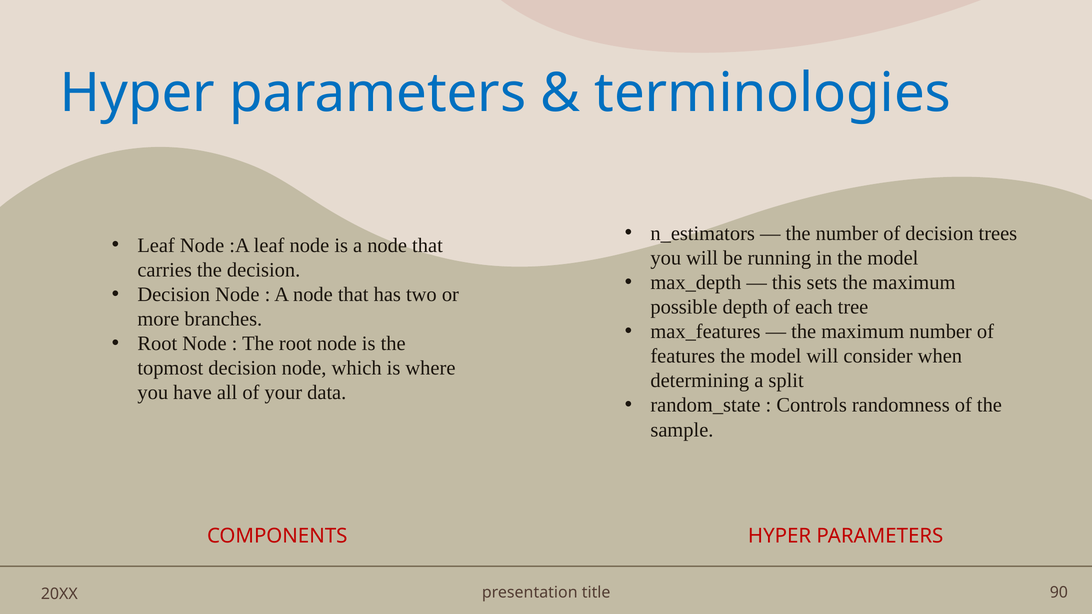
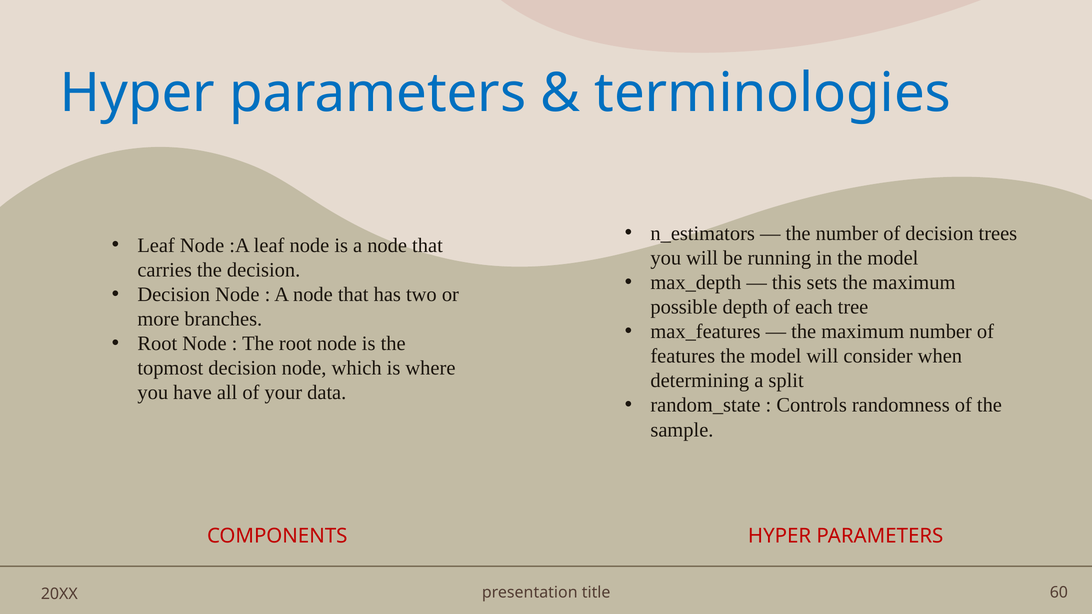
90: 90 -> 60
